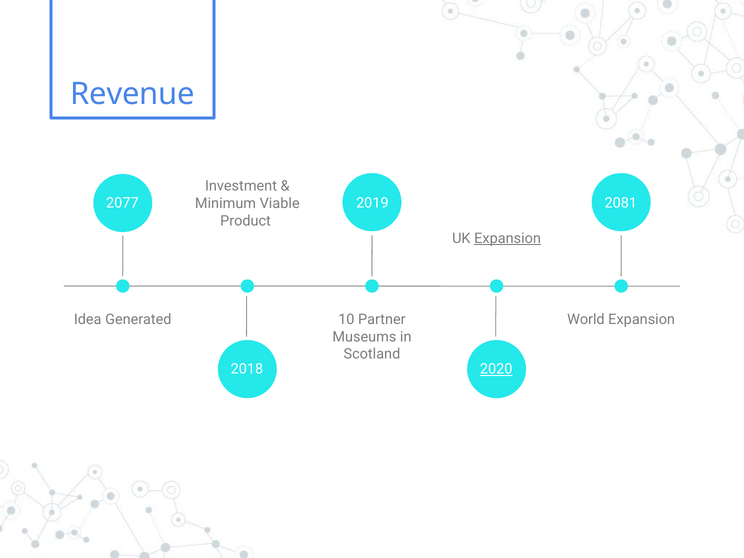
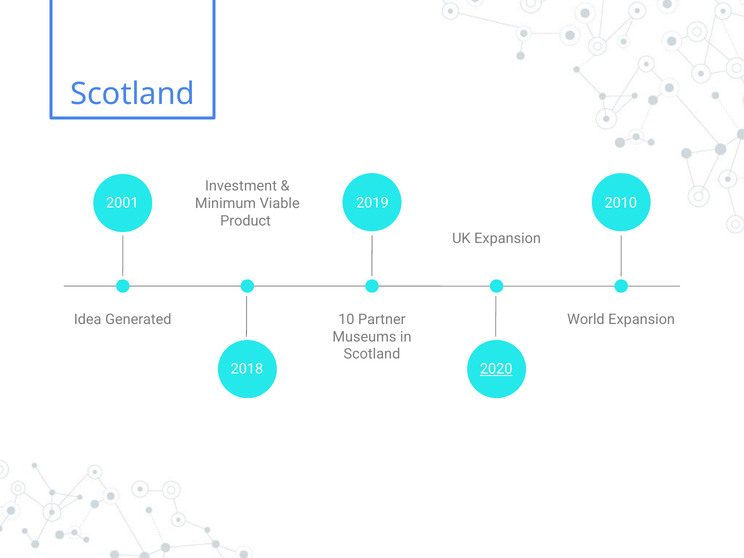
Revenue at (133, 94): Revenue -> Scotland
2077: 2077 -> 2001
2081: 2081 -> 2010
Expansion at (508, 238) underline: present -> none
